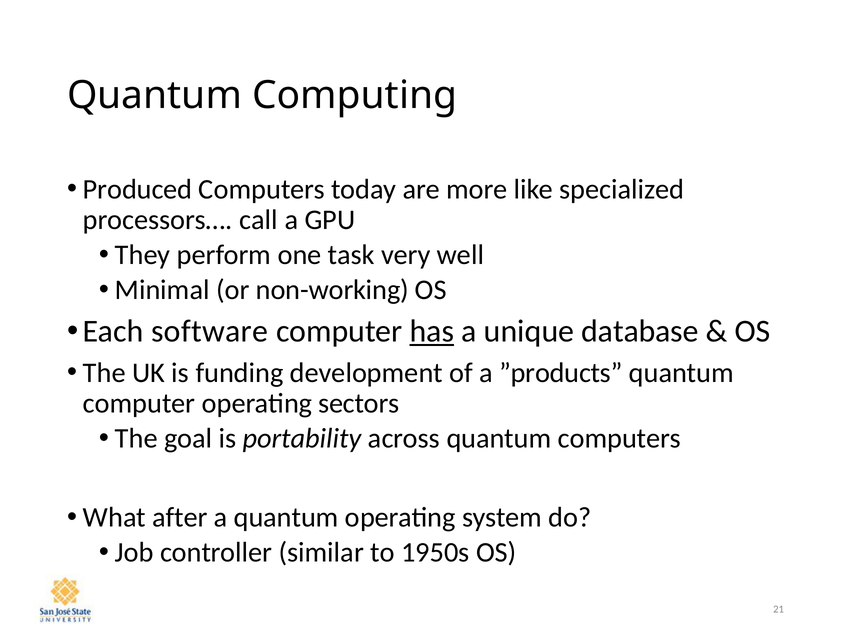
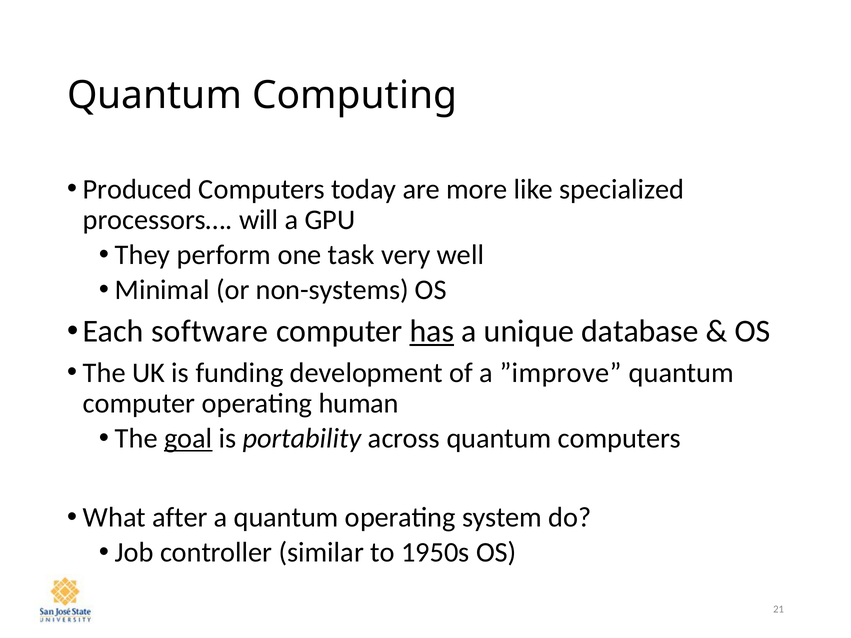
call: call -> will
non-working: non-working -> non-systems
”products: ”products -> ”improve
sectors: sectors -> human
goal underline: none -> present
